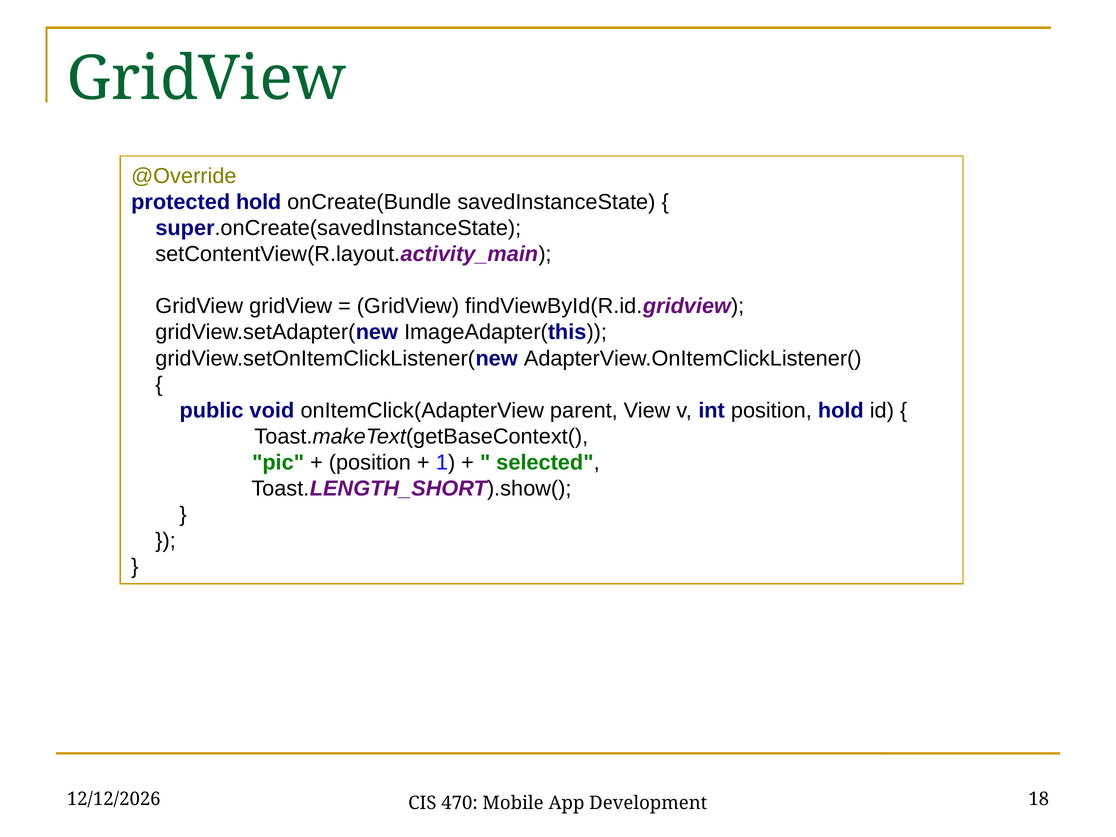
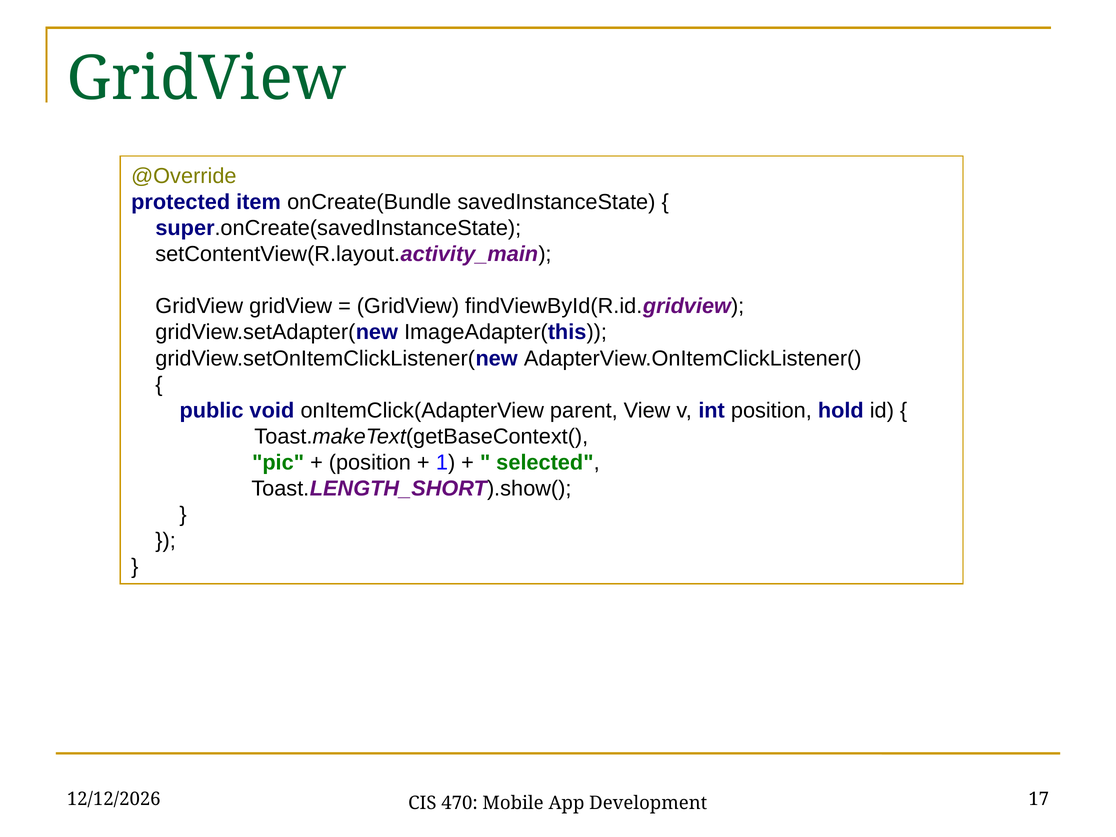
protected hold: hold -> item
18: 18 -> 17
